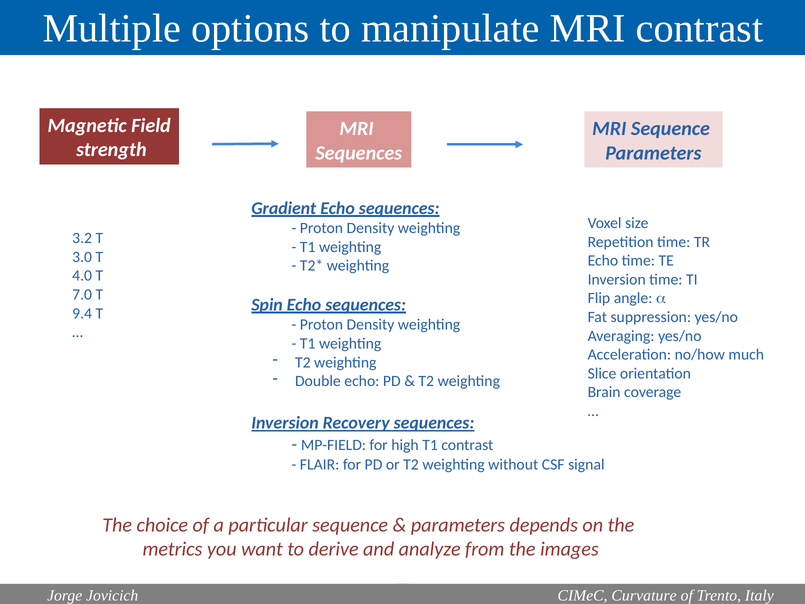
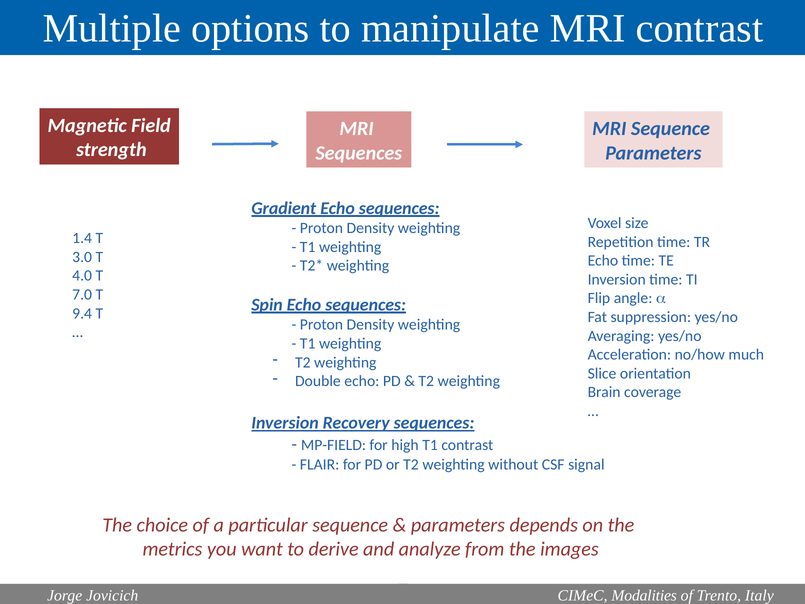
3.2: 3.2 -> 1.4
Curvature: Curvature -> Modalities
